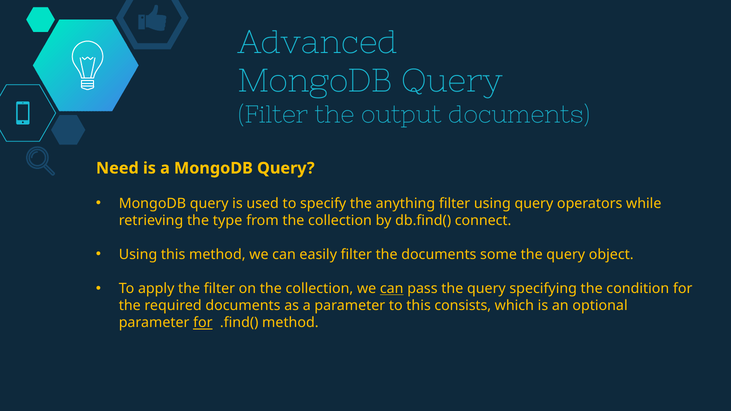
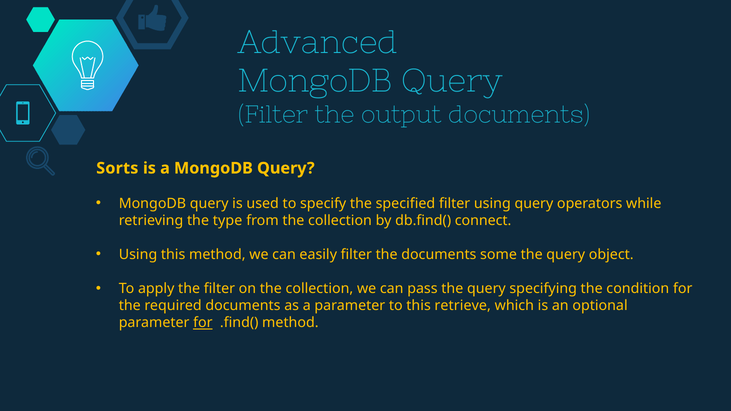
Need: Need -> Sorts
anything: anything -> specified
can at (392, 289) underline: present -> none
consists: consists -> retrieve
